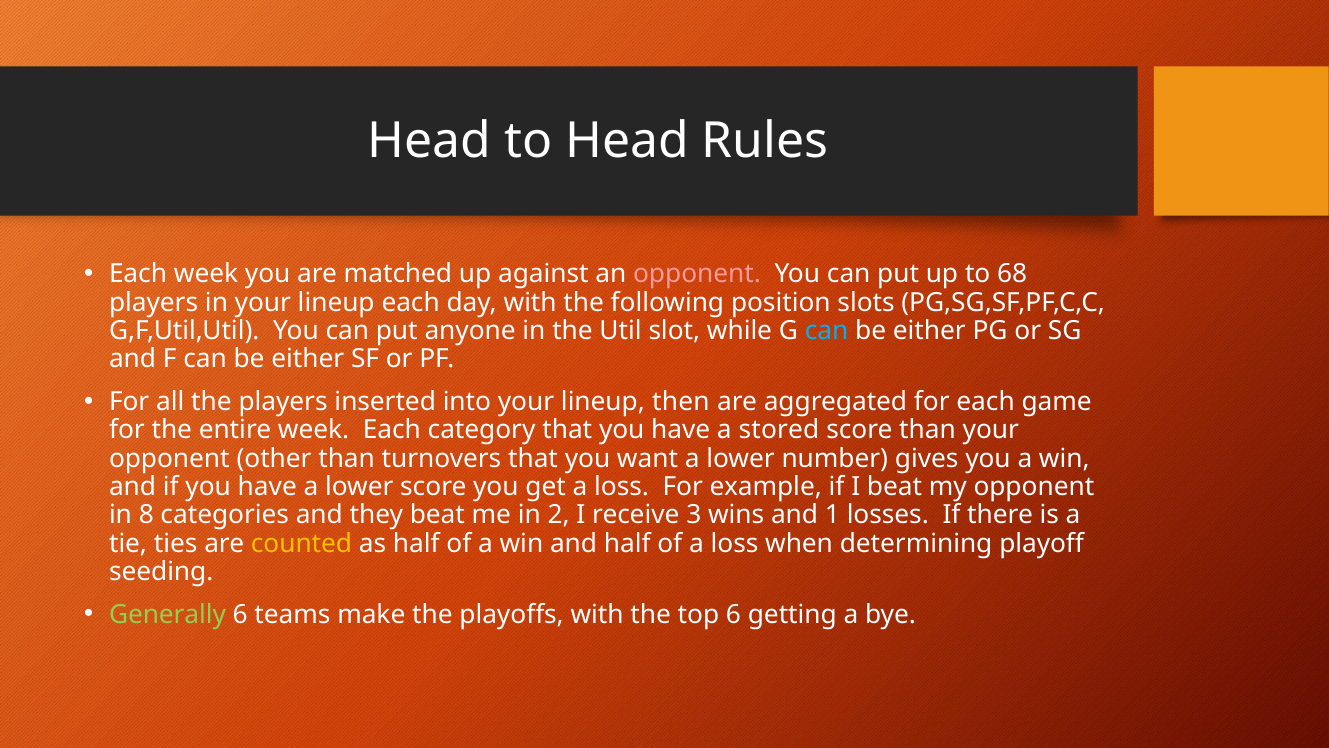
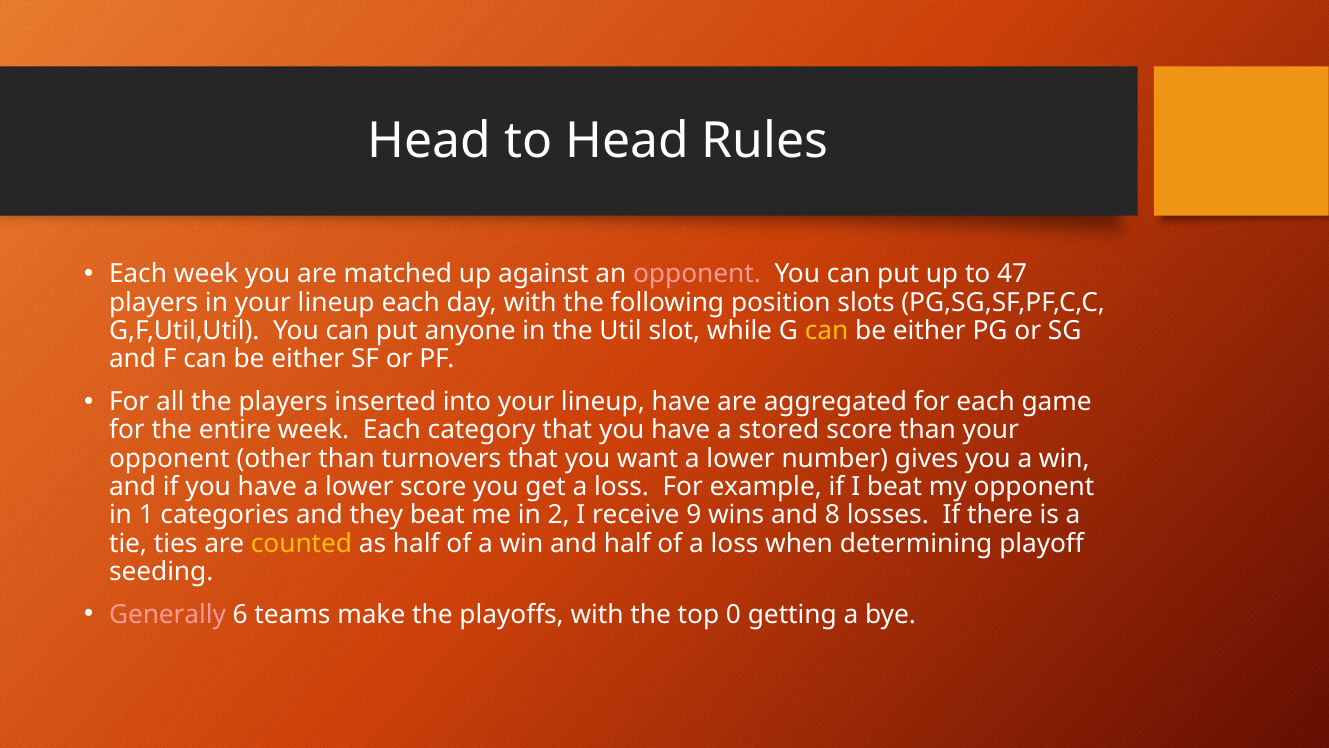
68: 68 -> 47
can at (827, 331) colour: light blue -> yellow
lineup then: then -> have
8: 8 -> 1
3: 3 -> 9
1: 1 -> 8
Generally colour: light green -> pink
top 6: 6 -> 0
